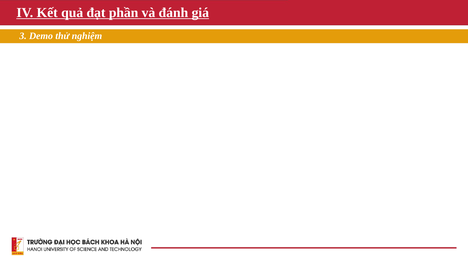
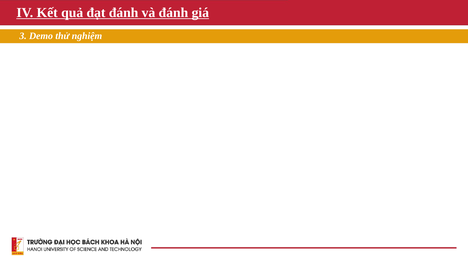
đạt phần: phần -> đánh
